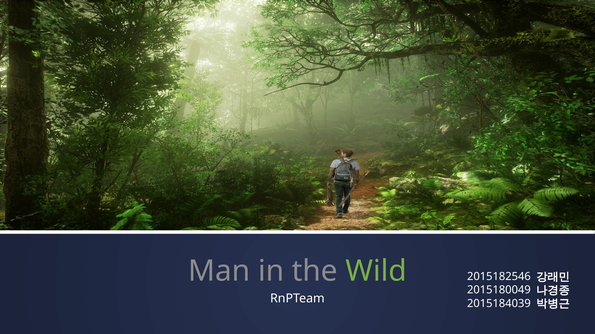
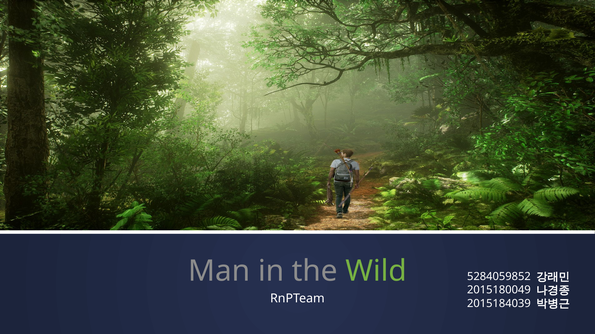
2015182546: 2015182546 -> 5284059852
